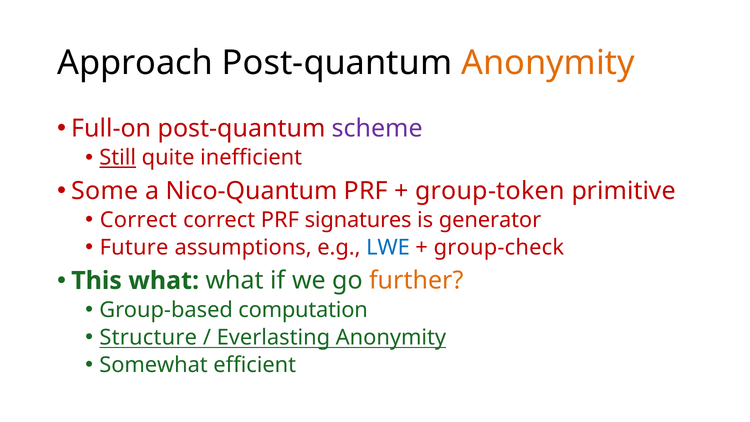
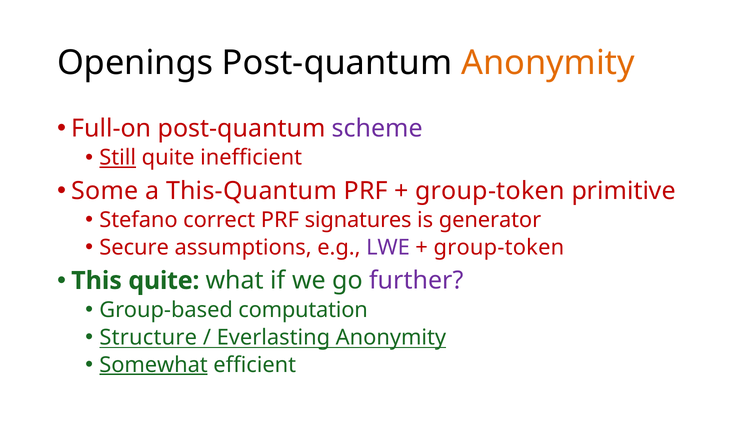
Approach: Approach -> Openings
Nico-Quantum: Nico-Quantum -> This-Quantum
Correct at (138, 220): Correct -> Stefano
Future: Future -> Secure
LWE colour: blue -> purple
group-check at (499, 247): group-check -> group-token
This what: what -> quite
further colour: orange -> purple
Somewhat underline: none -> present
